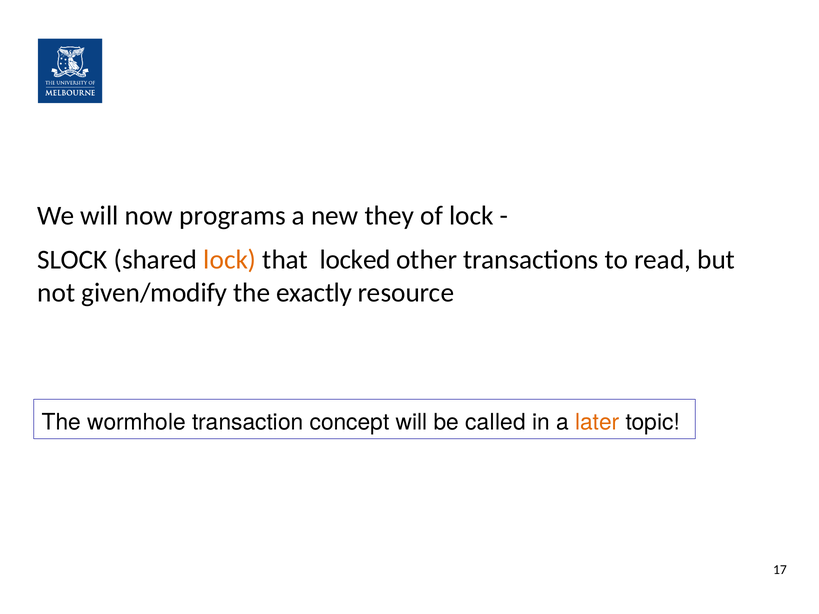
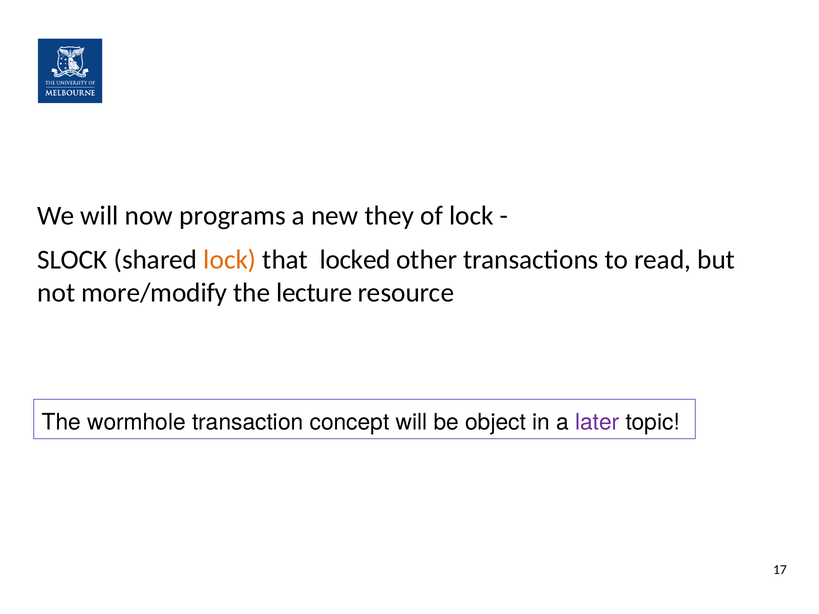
given/modify: given/modify -> more/modify
exactly: exactly -> lecture
called: called -> object
later colour: orange -> purple
